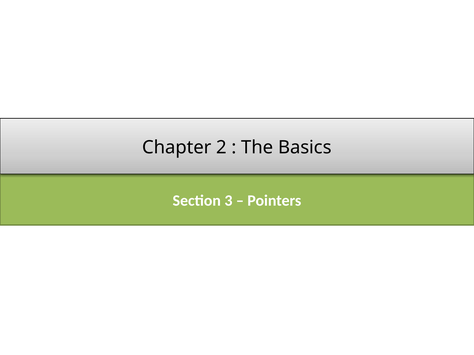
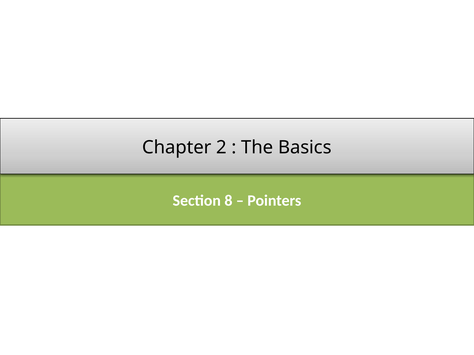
3: 3 -> 8
